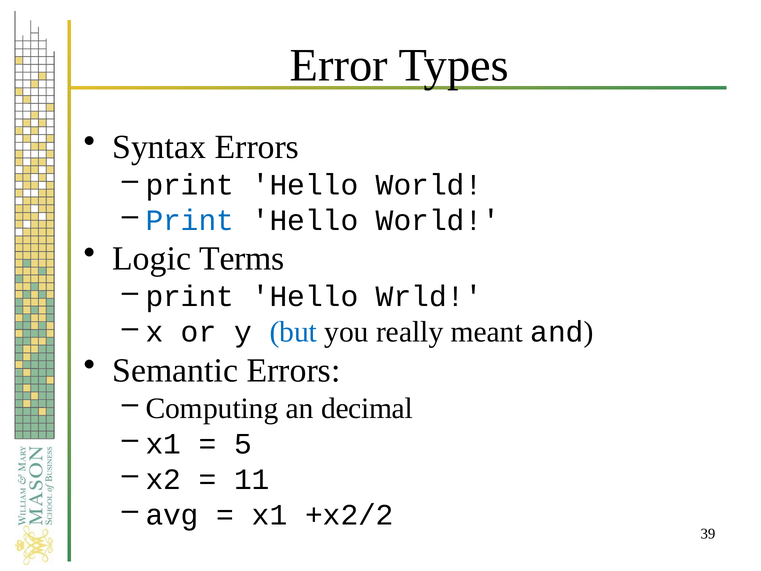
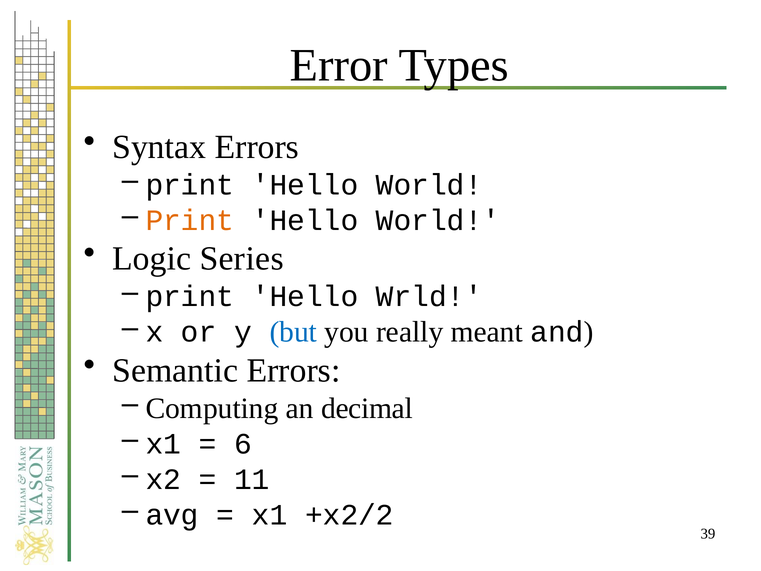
Print at (190, 220) colour: blue -> orange
Terms: Terms -> Series
5: 5 -> 6
